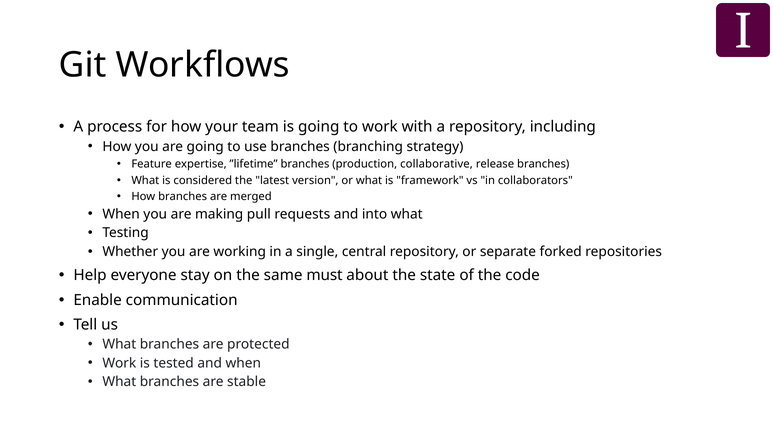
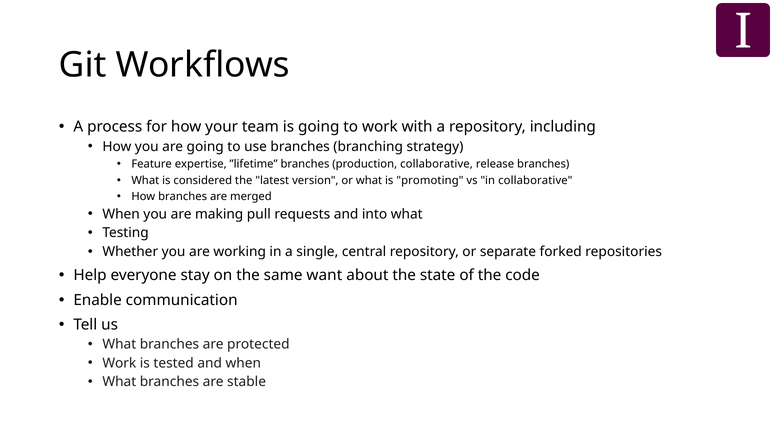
framework: framework -> promoting
in collaborators: collaborators -> collaborative
must: must -> want
